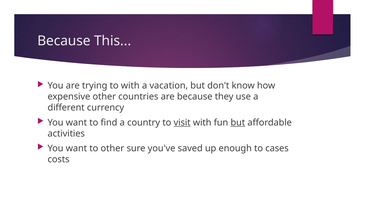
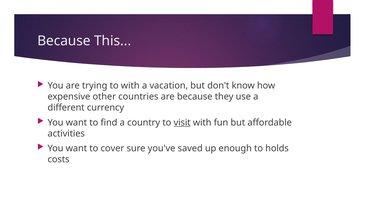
but at (238, 122) underline: present -> none
to other: other -> cover
cases: cases -> holds
